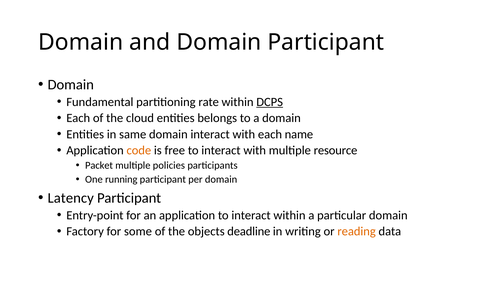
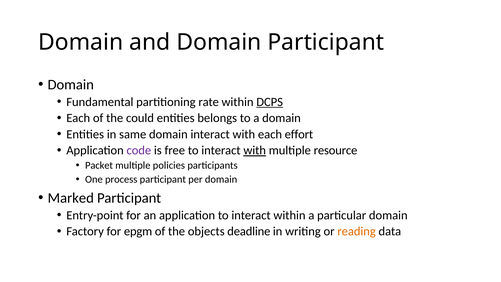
cloud: cloud -> could
name: name -> effort
code colour: orange -> purple
with at (255, 150) underline: none -> present
running: running -> process
Latency: Latency -> Marked
some: some -> epgm
